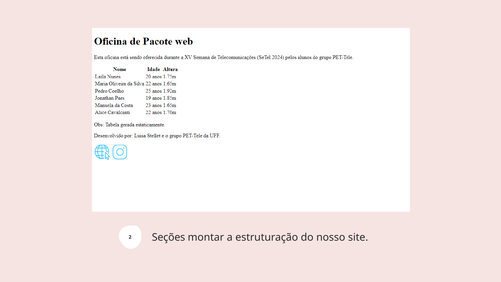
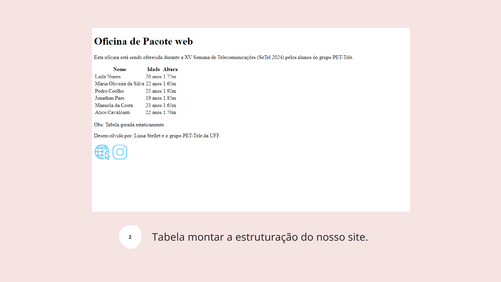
Seções: Seções -> Tabela
